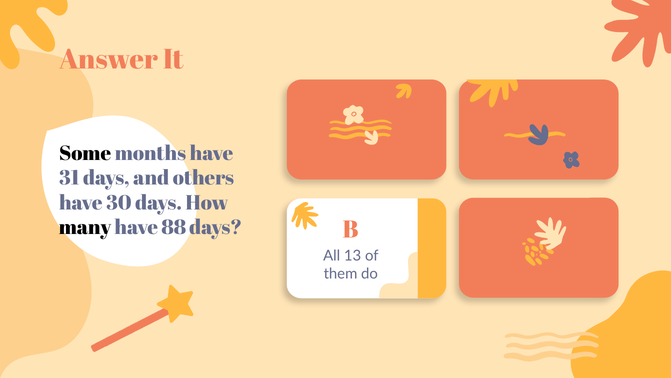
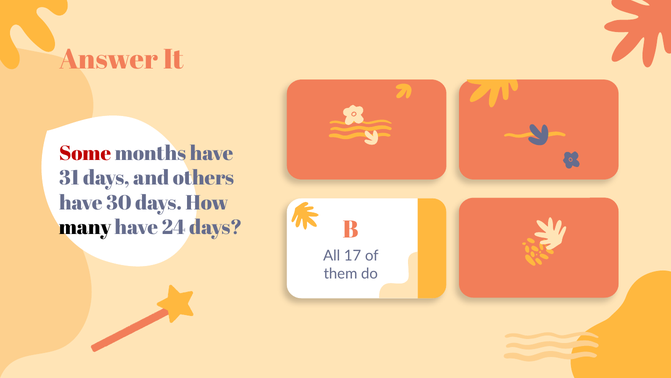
Some colour: black -> red
88: 88 -> 24
13: 13 -> 17
